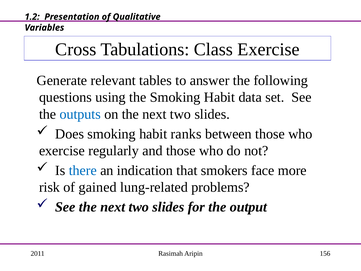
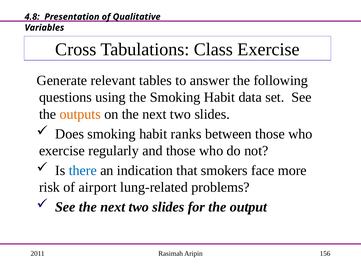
1.2: 1.2 -> 4.8
outputs colour: blue -> orange
gained: gained -> airport
